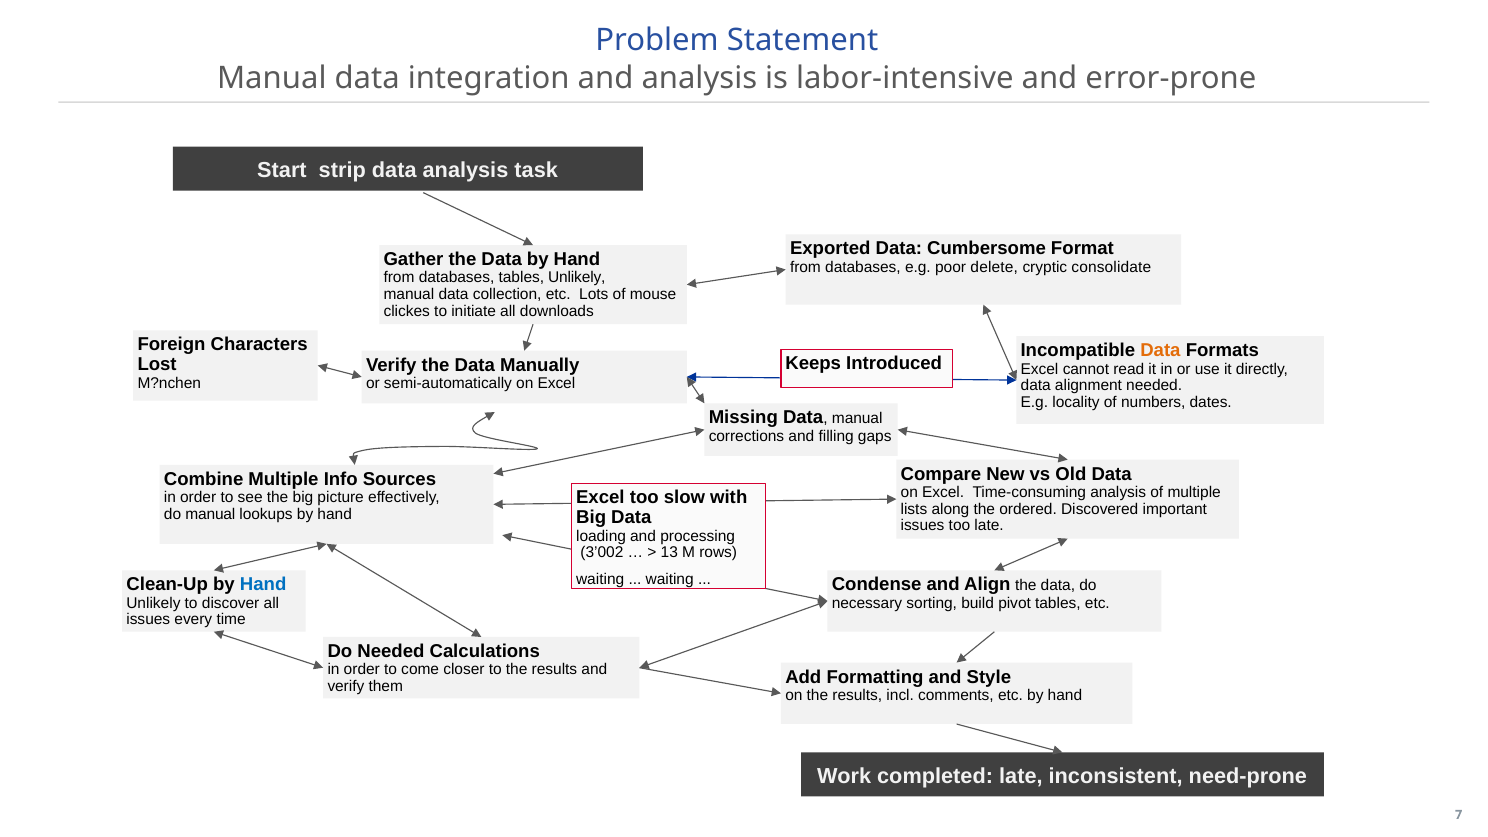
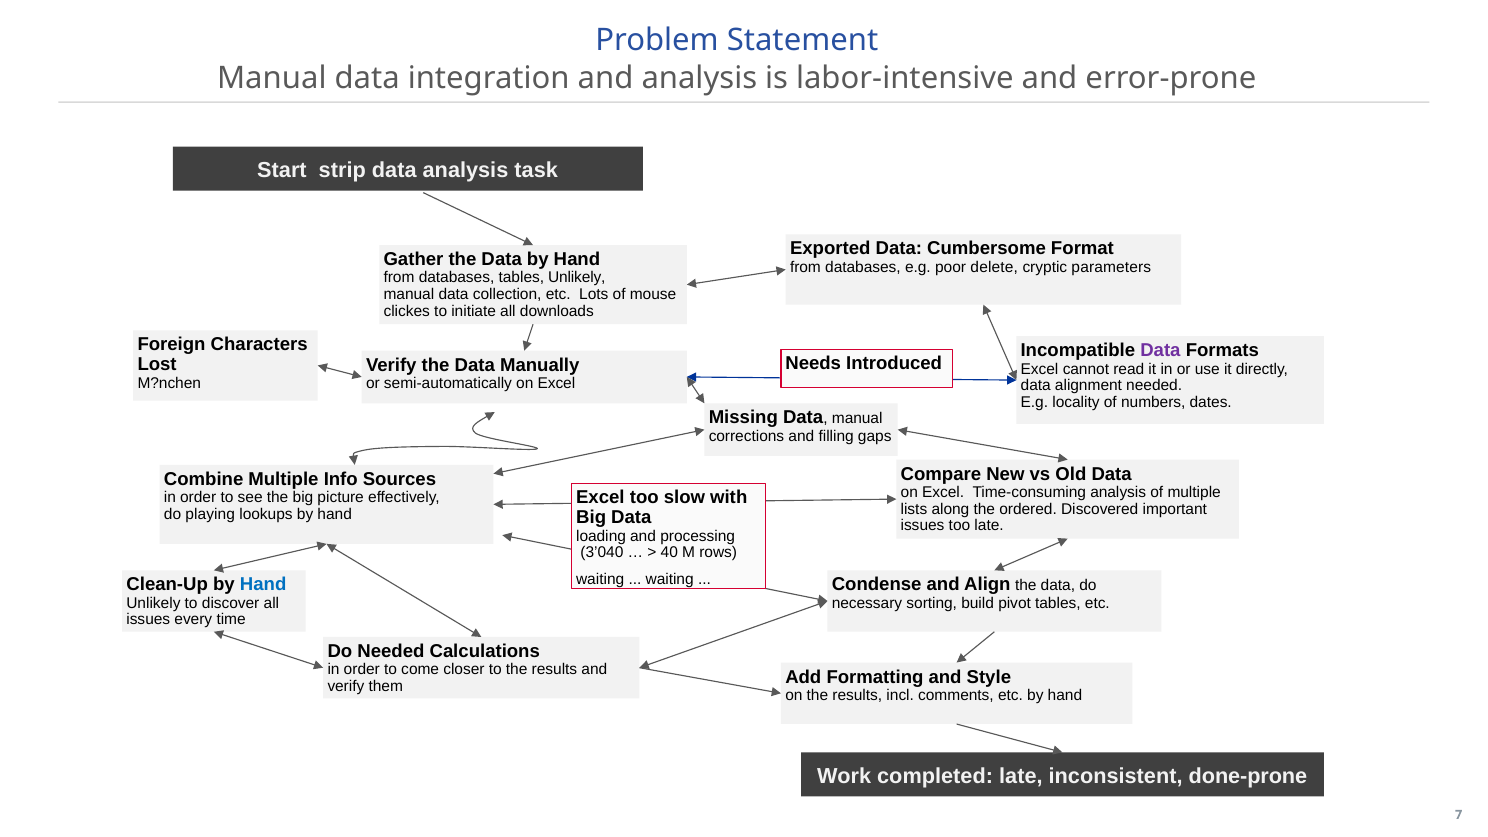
consolidate: consolidate -> parameters
Data at (1160, 350) colour: orange -> purple
Keeps: Keeps -> Needs
do manual: manual -> playing
3’002: 3’002 -> 3’040
13: 13 -> 40
need-prone: need-prone -> done-prone
